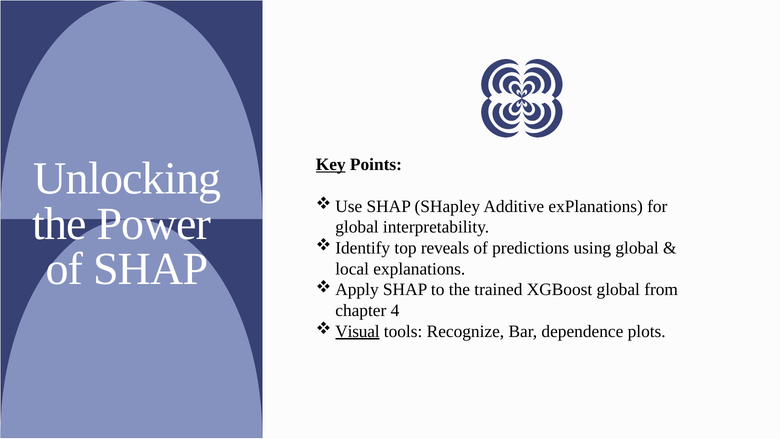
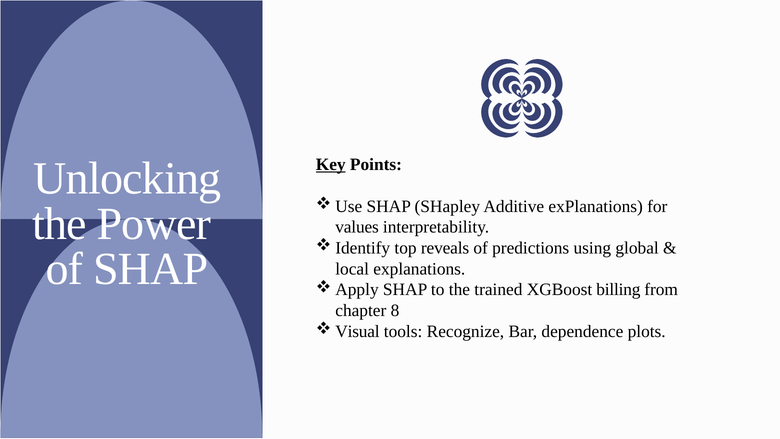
global at (357, 227): global -> values
XGBoost global: global -> billing
4: 4 -> 8
Visual underline: present -> none
